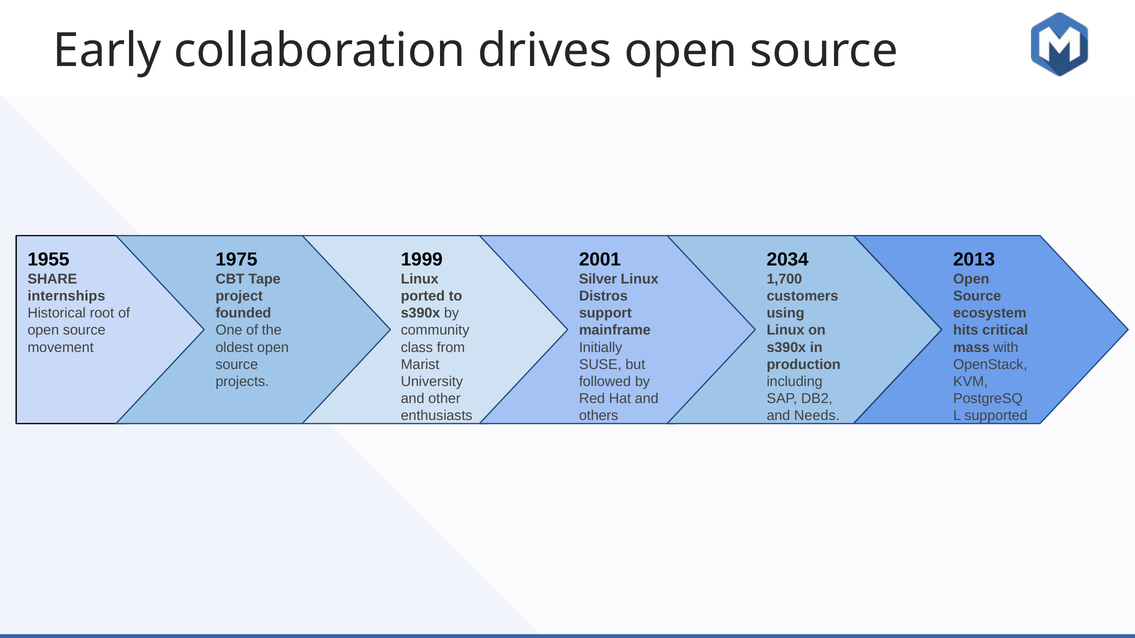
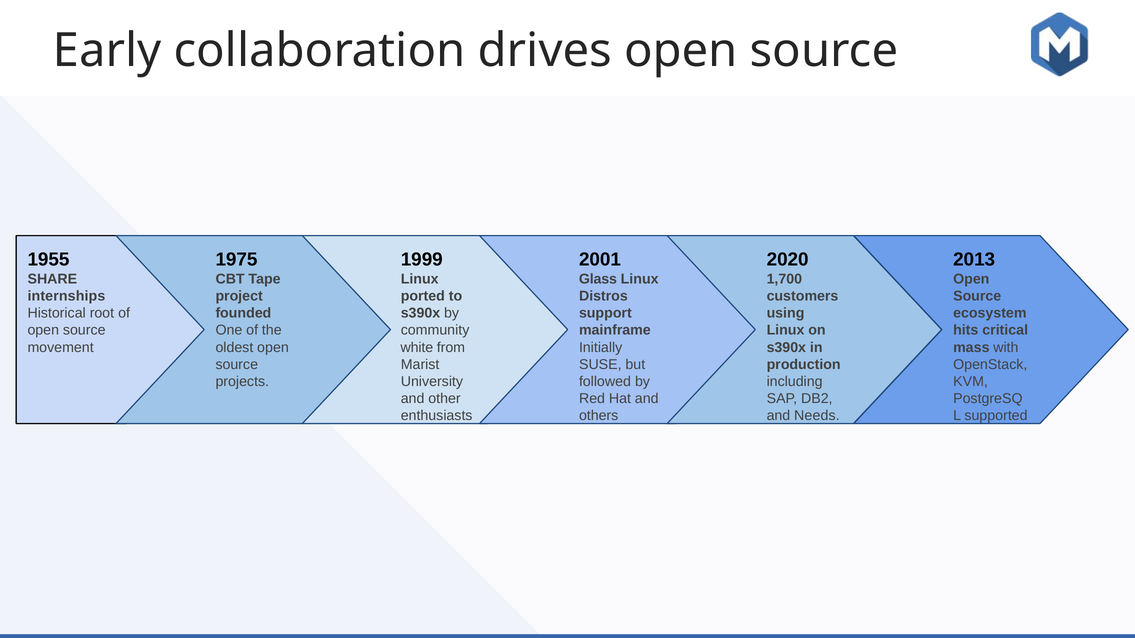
2034: 2034 -> 2020
Silver: Silver -> Glass
class: class -> white
